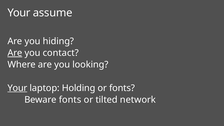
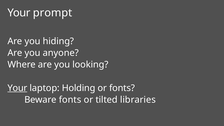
assume: assume -> prompt
Are at (15, 53) underline: present -> none
contact: contact -> anyone
network: network -> libraries
